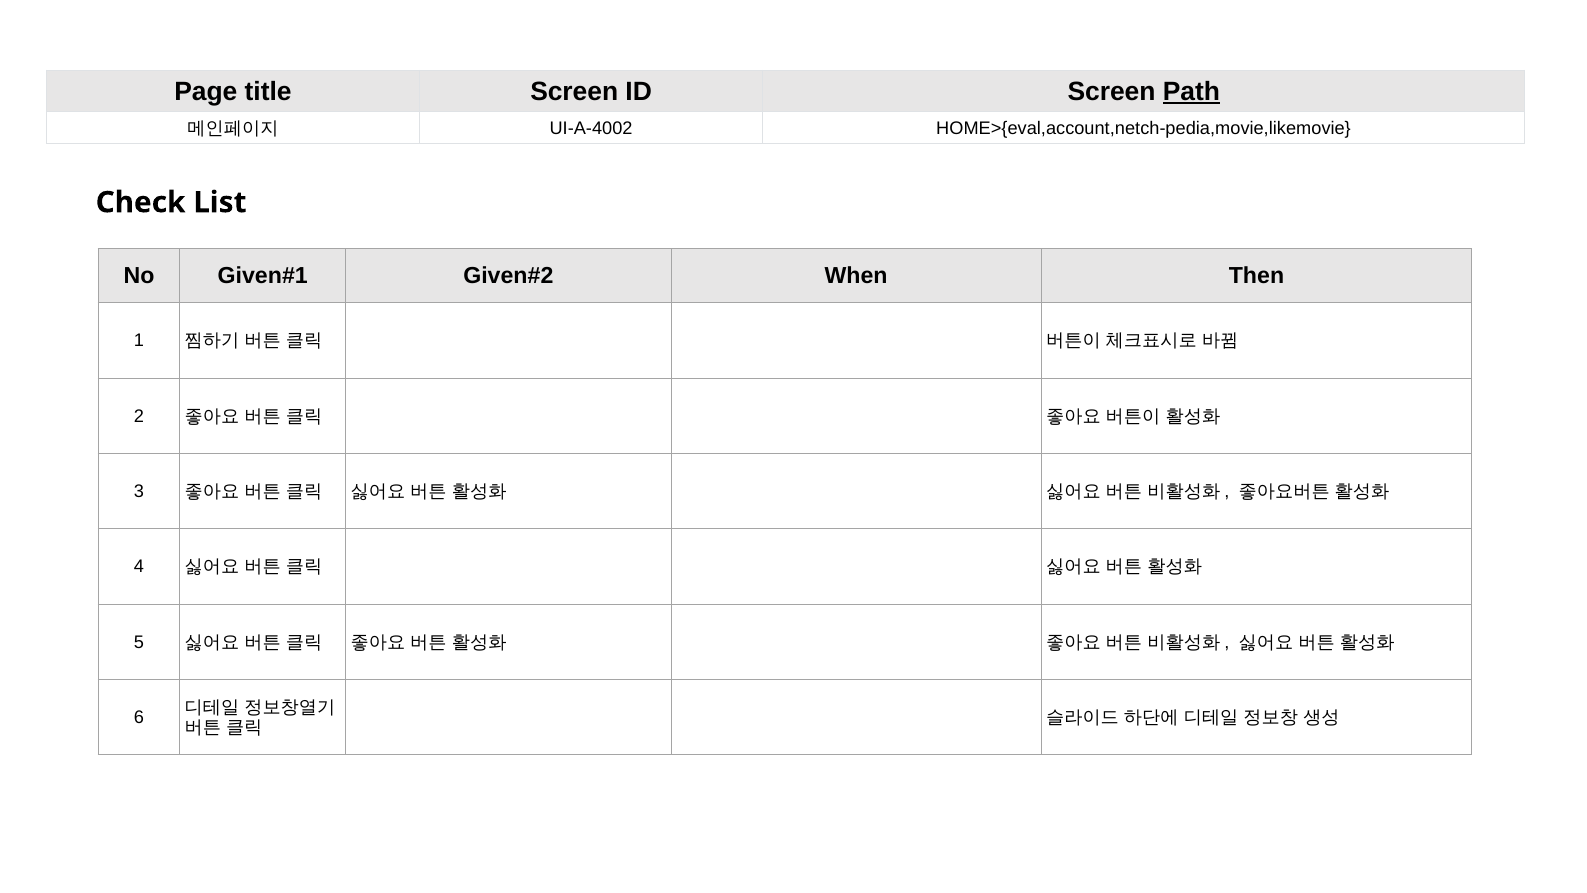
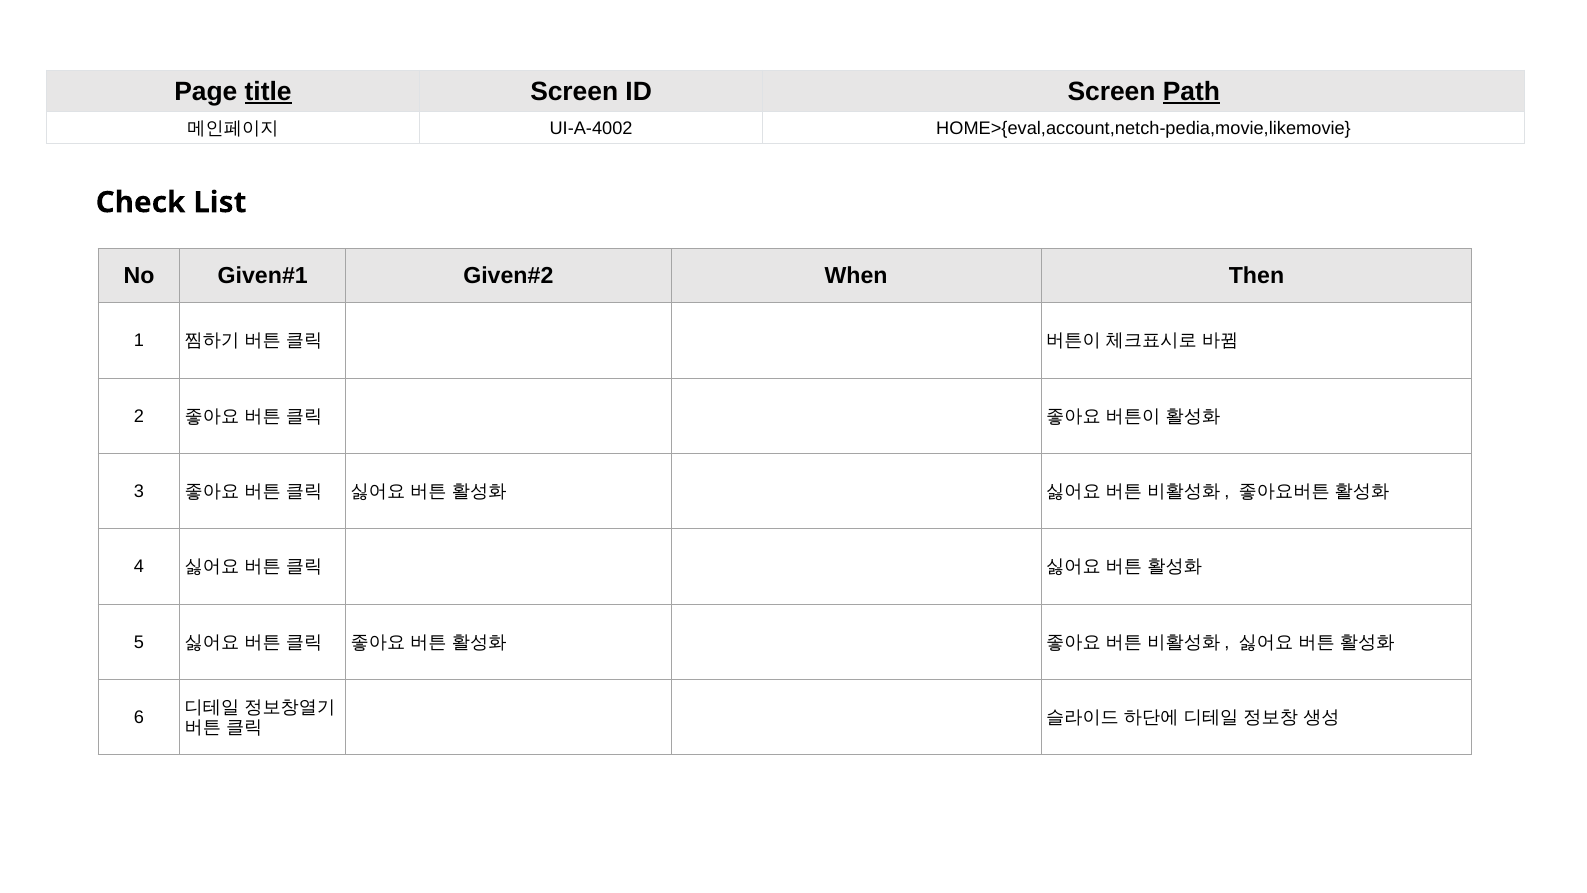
title underline: none -> present
